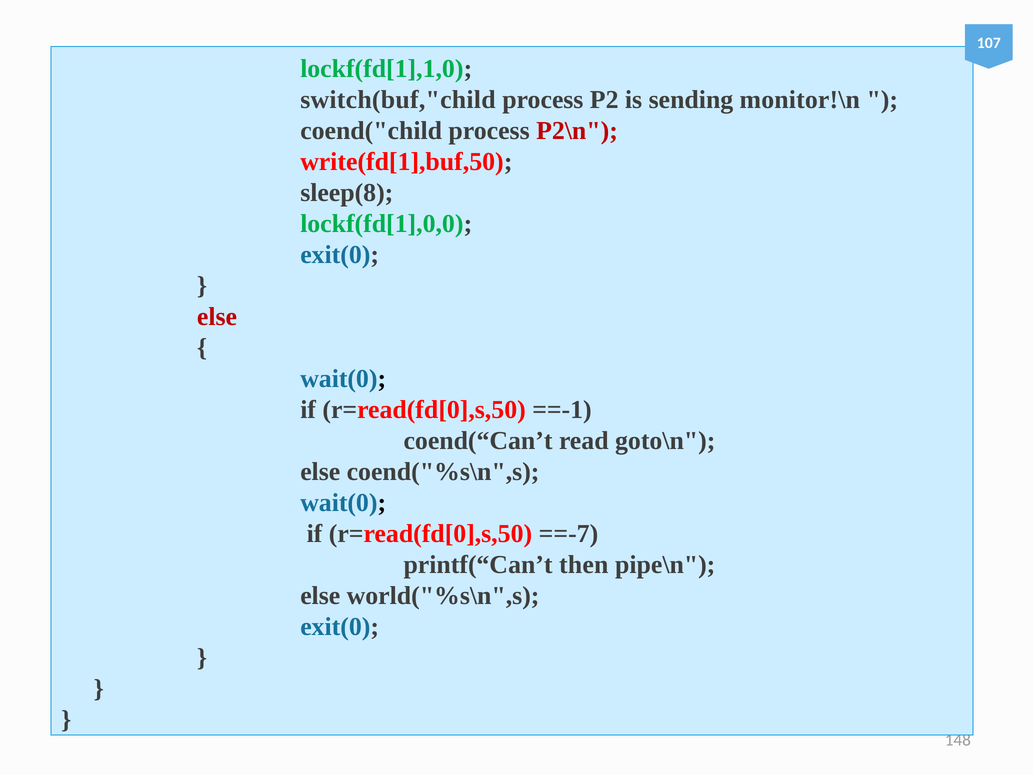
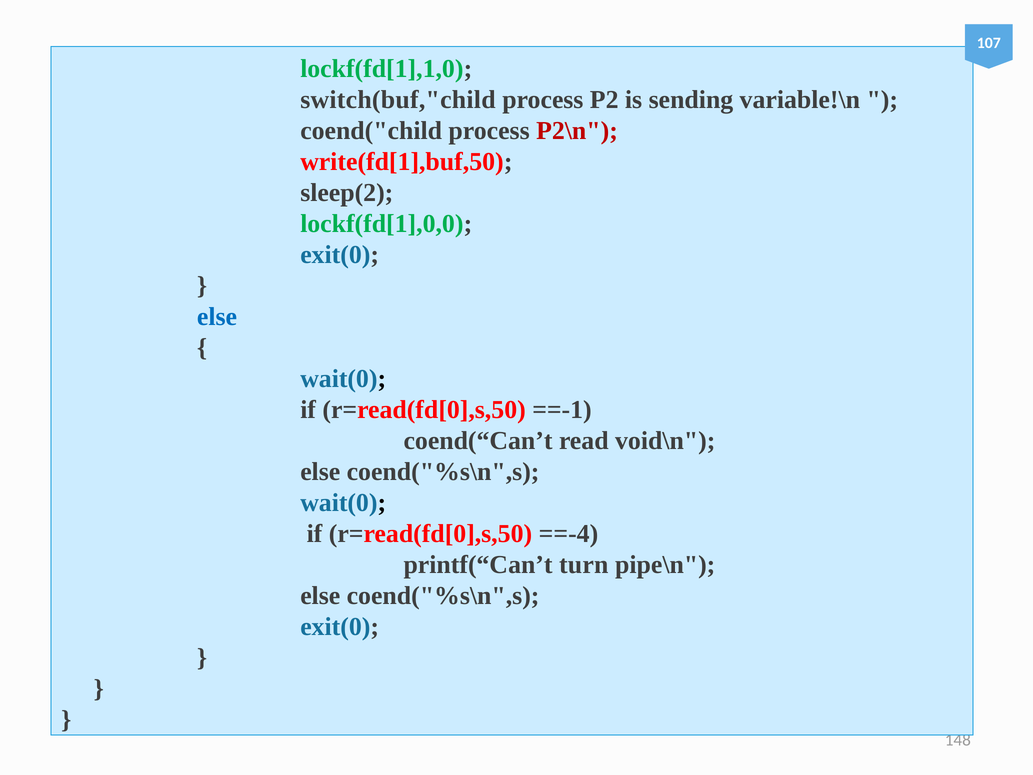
monitor!\n: monitor!\n -> variable!\n
sleep(8: sleep(8 -> sleep(2
else at (217, 317) colour: red -> blue
goto\n: goto\n -> void\n
==-7: ==-7 -> ==-4
then: then -> turn
world("%s\n",s at (443, 596): world("%s\n",s -> coend("%s\n",s
